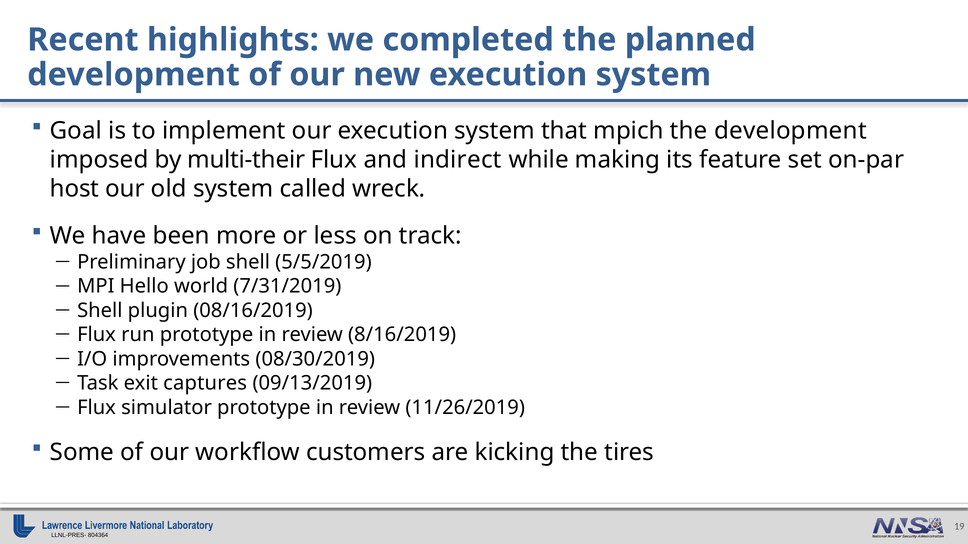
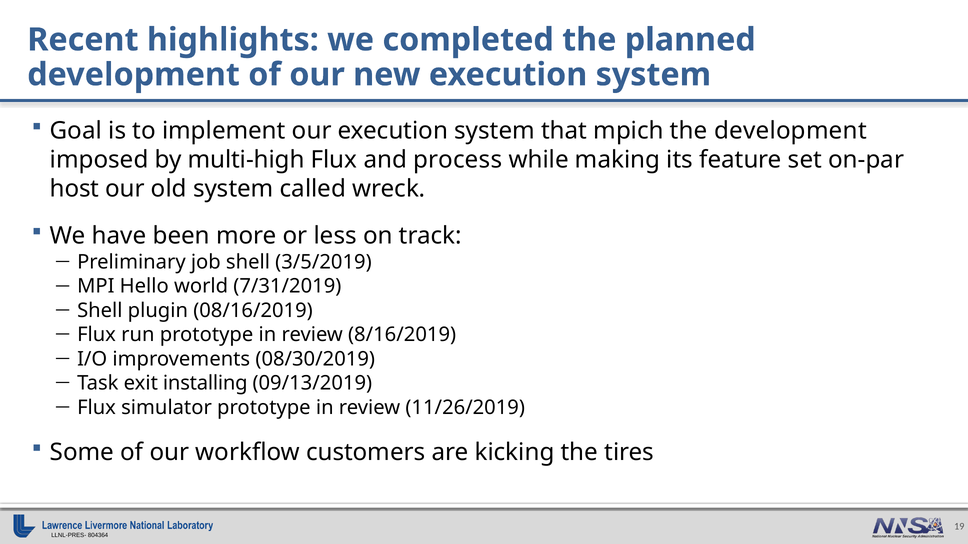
multi-their: multi-their -> multi-high
indirect: indirect -> process
5/5/2019: 5/5/2019 -> 3/5/2019
captures: captures -> installing
